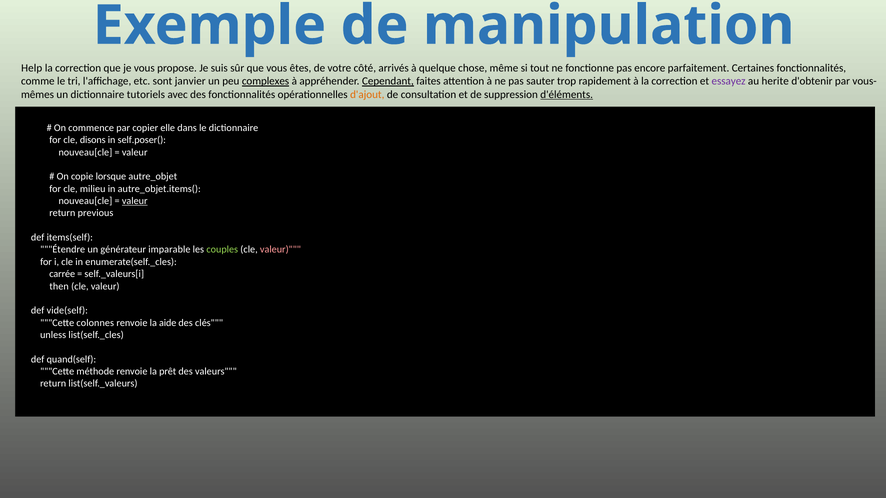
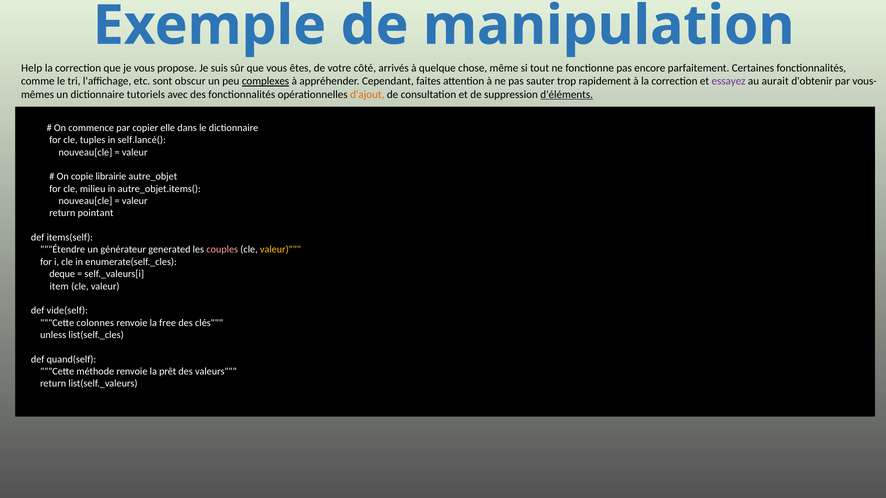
janvier: janvier -> obscur
Cependant underline: present -> none
herite: herite -> aurait
disons: disons -> tuples
self.poser(: self.poser( -> self.lancé(
lorsque: lorsque -> librairie
valeur at (135, 201) underline: present -> none
previous: previous -> pointant
imparable: imparable -> generated
couples colour: light green -> pink
valeur at (280, 250) colour: pink -> yellow
carrée: carrée -> deque
then: then -> item
aide: aide -> free
